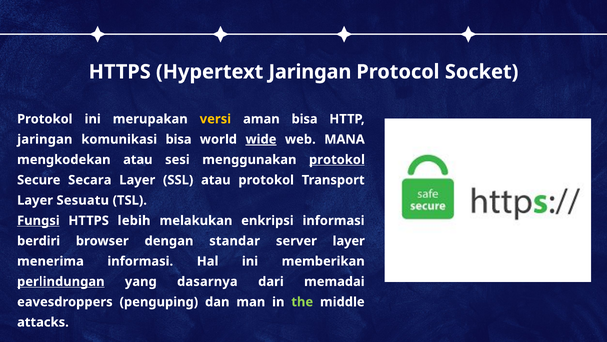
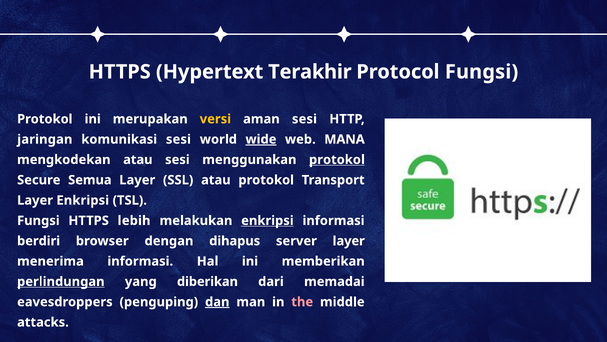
Hypertext Jaringan: Jaringan -> Terakhir
Protocol Socket: Socket -> Fungsi
aman bisa: bisa -> sesi
komunikasi bisa: bisa -> sesi
Secara: Secara -> Semua
Layer Sesuatu: Sesuatu -> Enkripsi
Fungsi at (38, 220) underline: present -> none
enkripsi at (267, 220) underline: none -> present
standar: standar -> dihapus
dasarnya: dasarnya -> diberikan
dan underline: none -> present
the colour: light green -> pink
